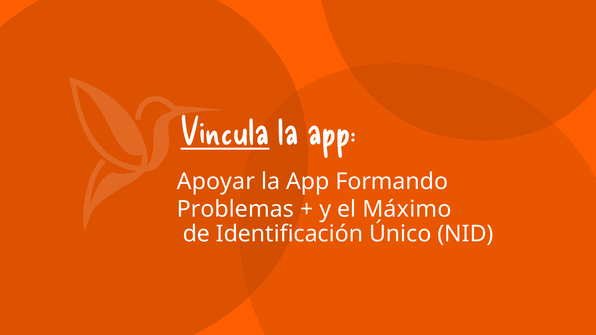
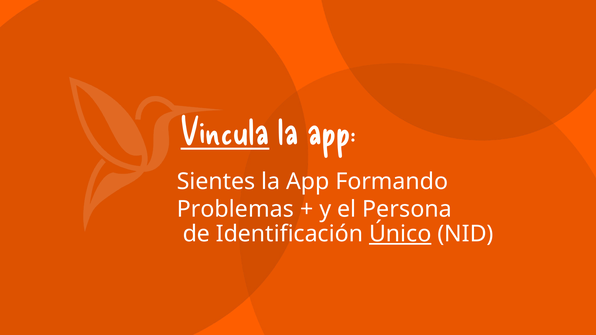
Apoyar: Apoyar -> Sientes
Máximo: Máximo -> Persona
Único underline: none -> present
